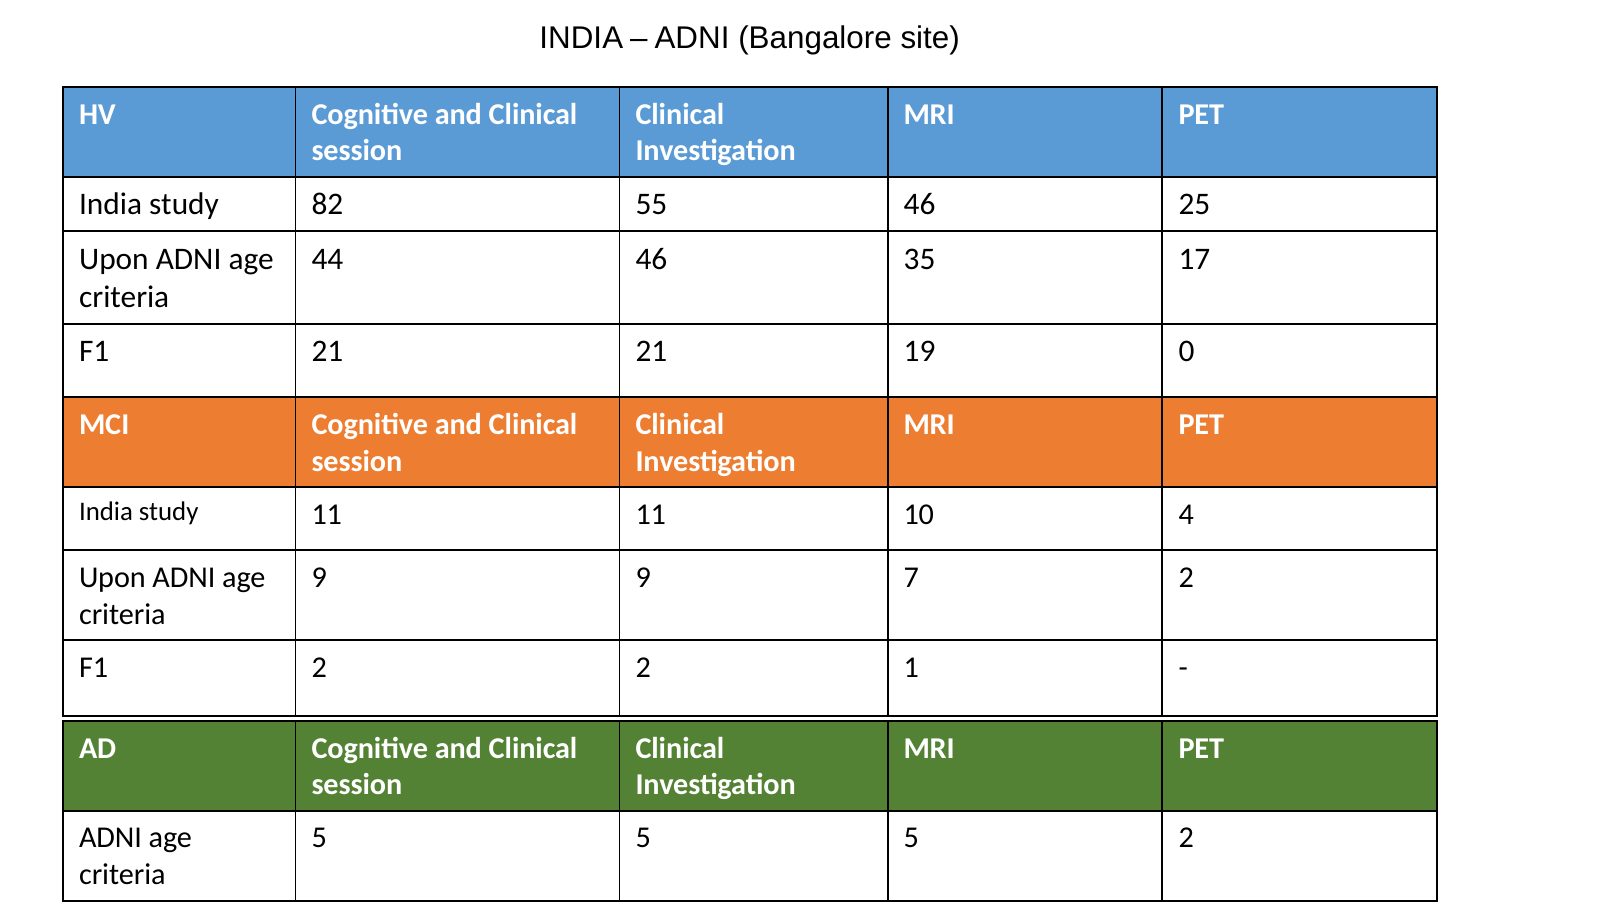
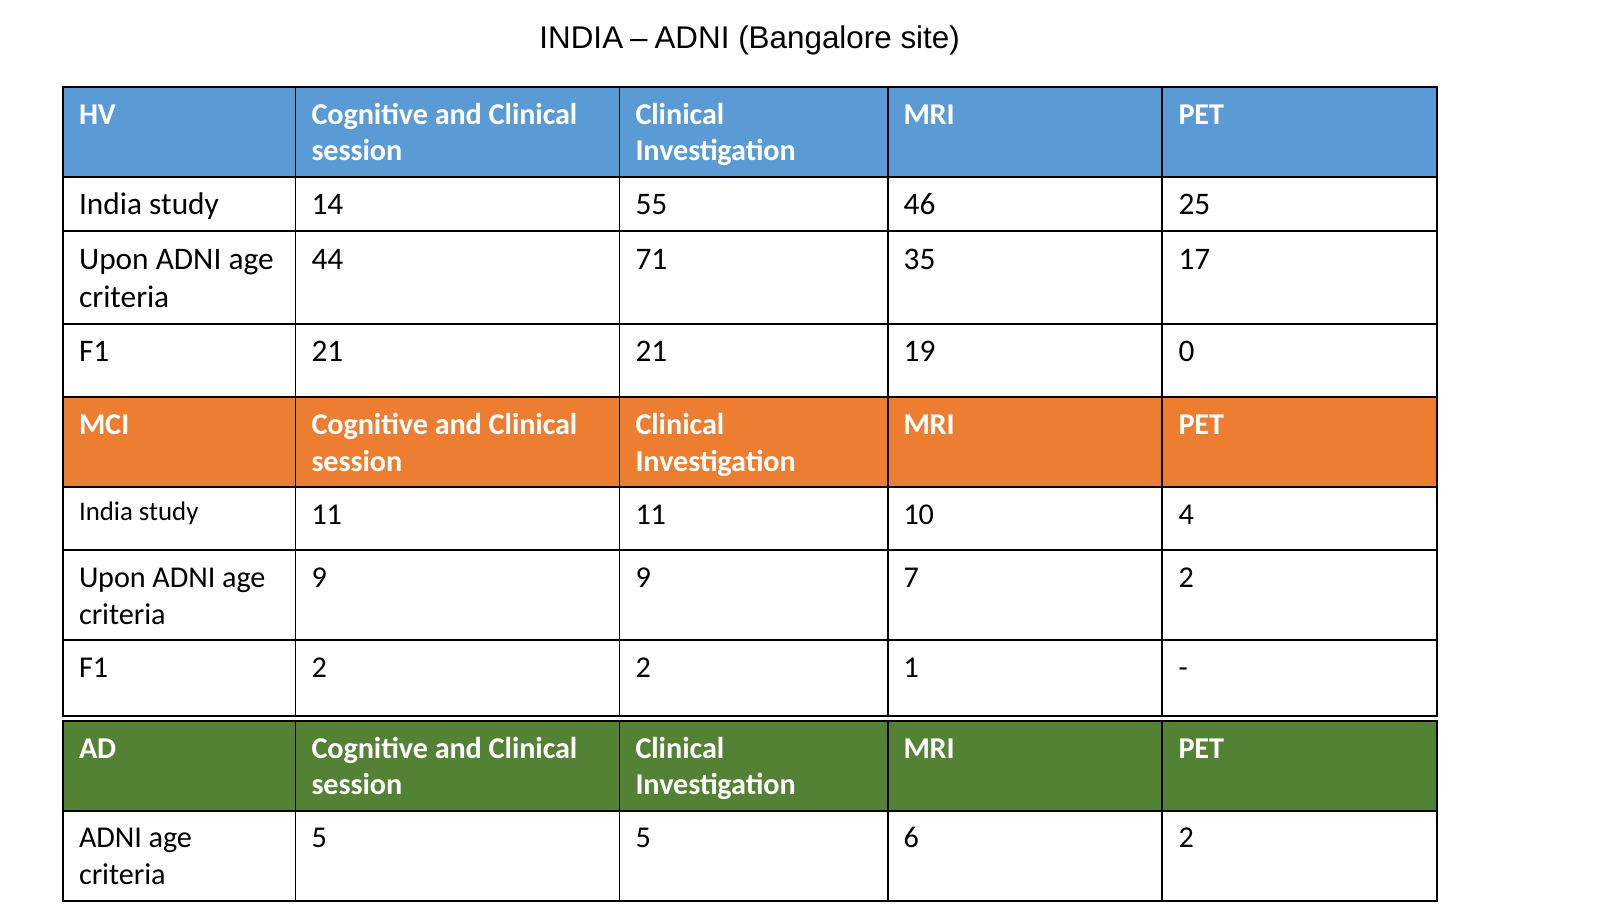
82: 82 -> 14
44 46: 46 -> 71
5 5 5: 5 -> 6
